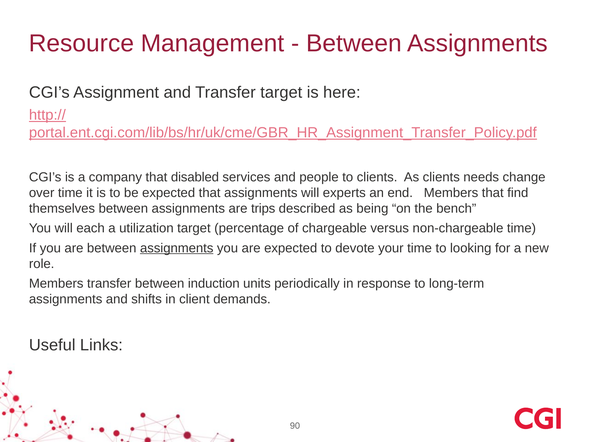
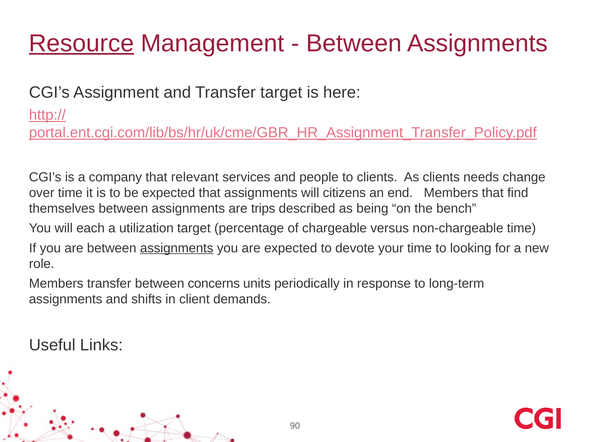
Resource underline: none -> present
disabled: disabled -> relevant
experts: experts -> citizens
induction: induction -> concerns
